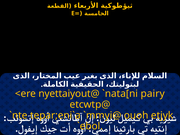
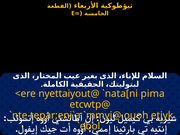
pairy: pairy -> pima
